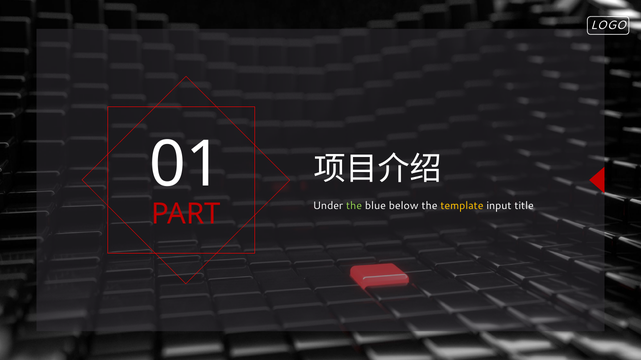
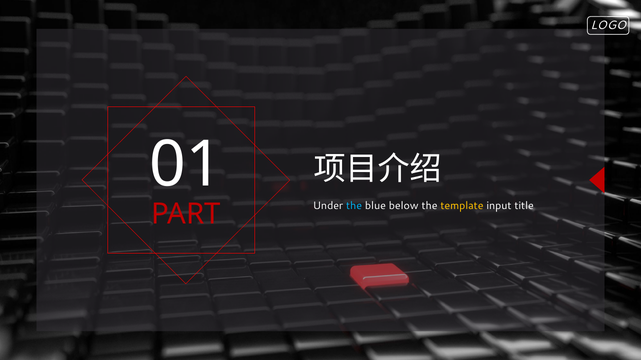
the at (354, 206) colour: light green -> light blue
